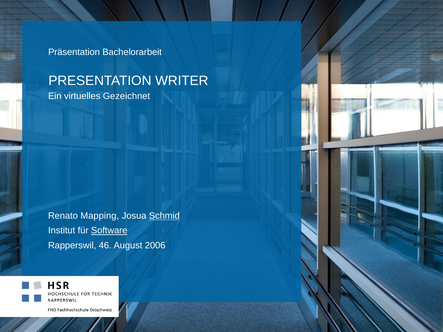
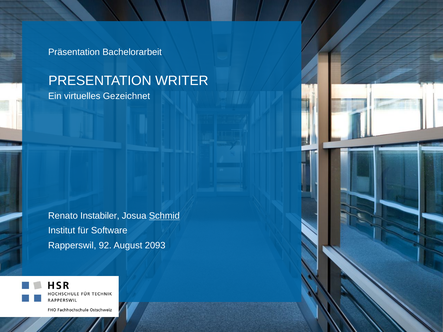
Mapping: Mapping -> Instabiler
Software underline: present -> none
46: 46 -> 92
2006: 2006 -> 2093
